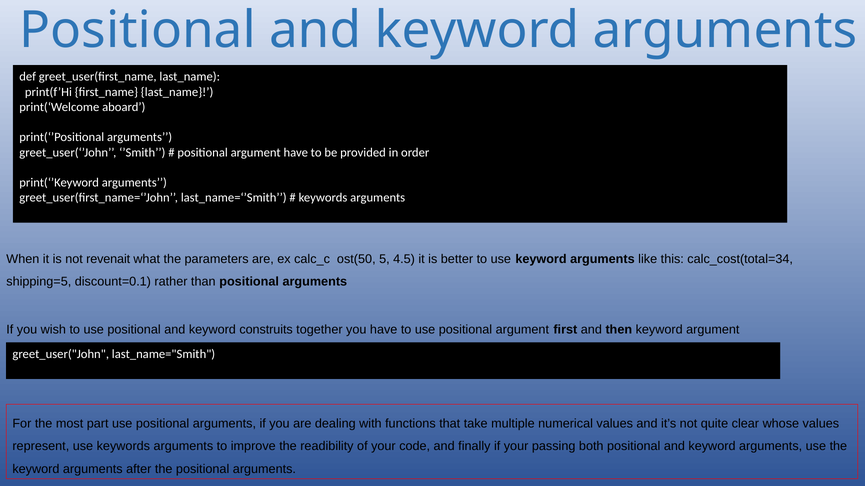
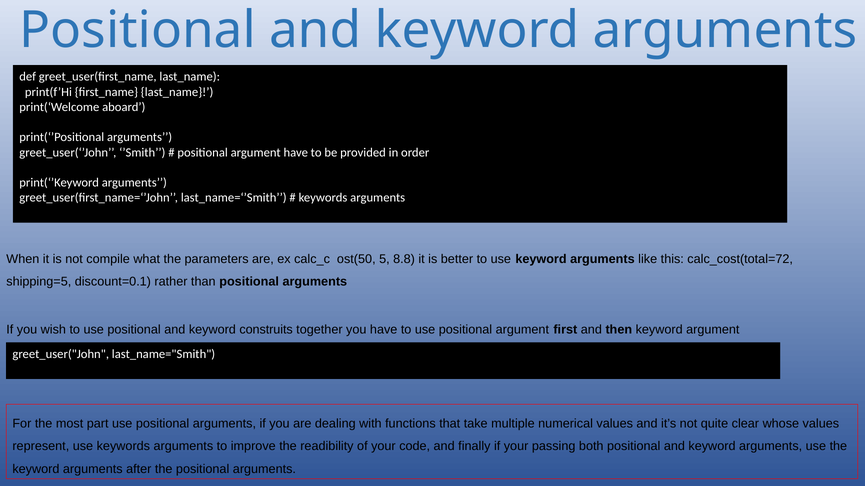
revenait: revenait -> compile
4.5: 4.5 -> 8.8
calc_cost(total=34: calc_cost(total=34 -> calc_cost(total=72
